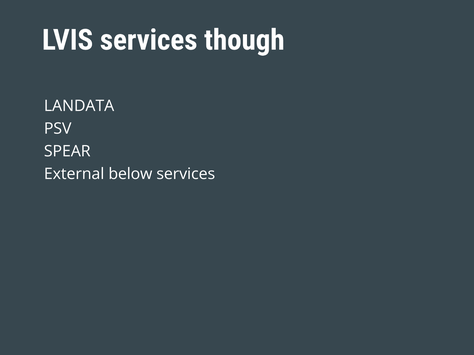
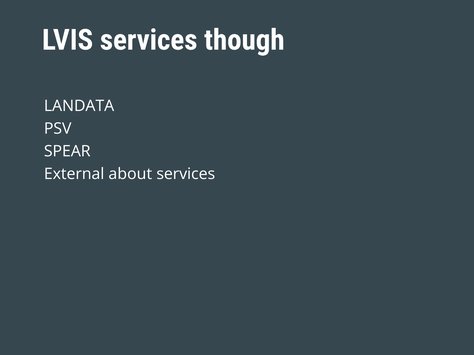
below: below -> about
